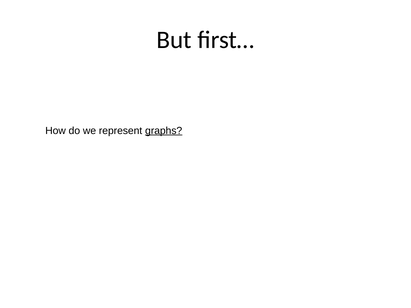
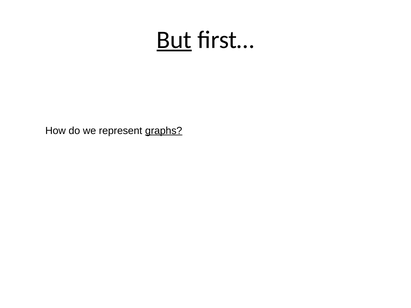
But underline: none -> present
